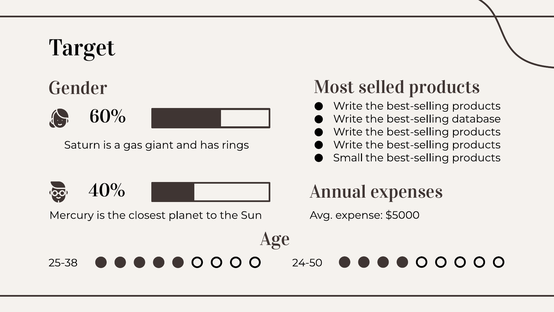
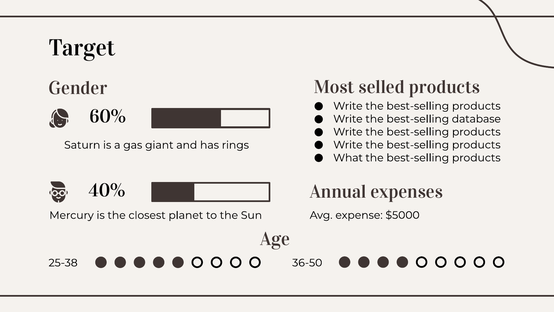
Small: Small -> What
24-50: 24-50 -> 36-50
